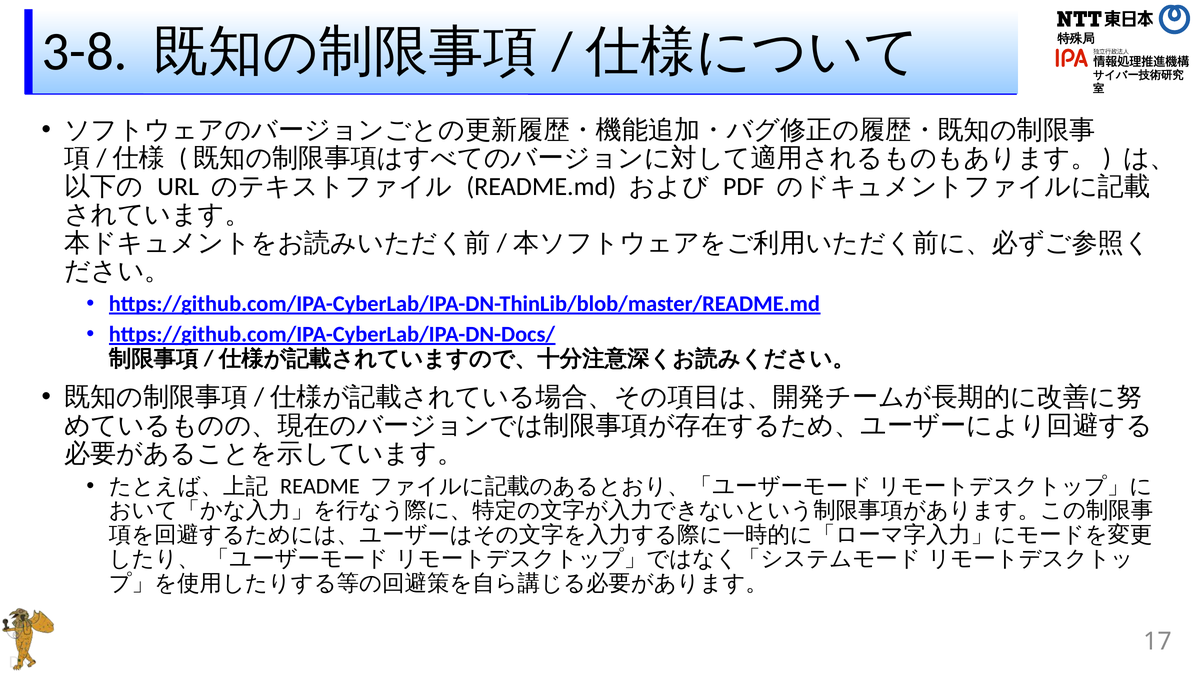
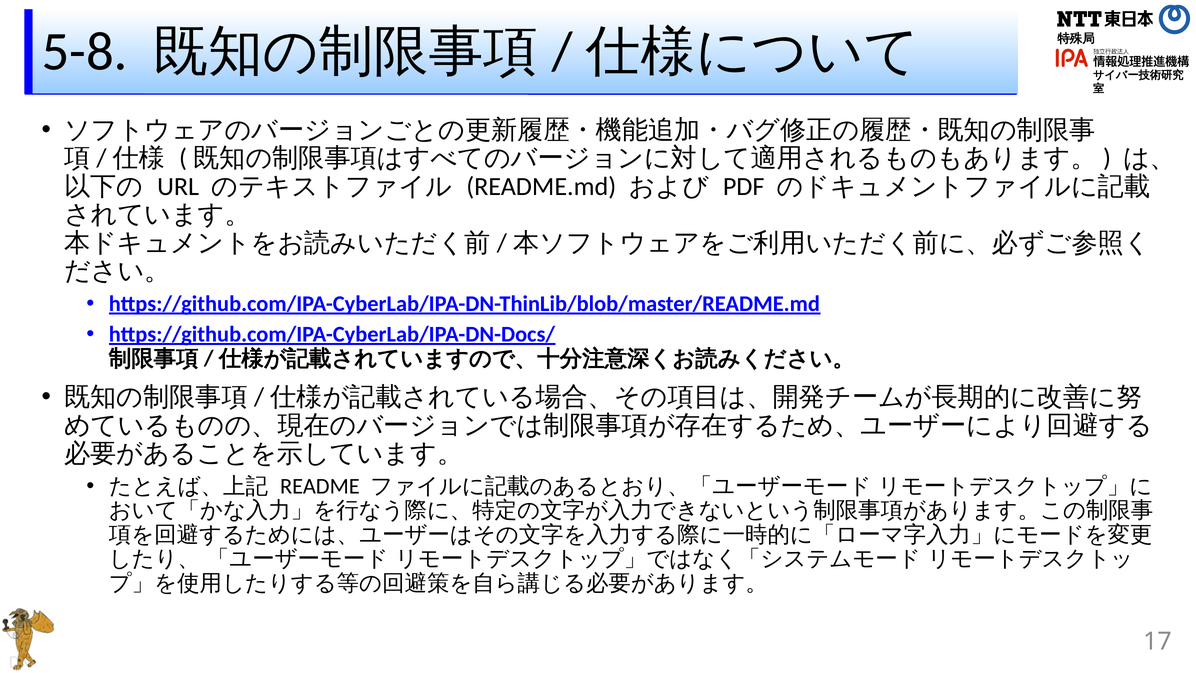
3-8: 3-8 -> 5-8
